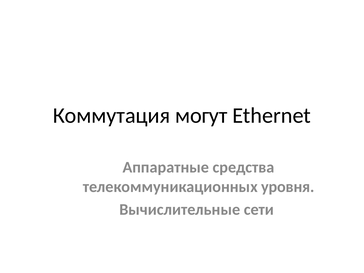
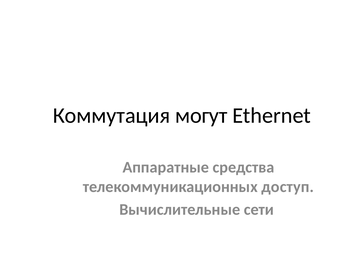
уровня: уровня -> доступ
